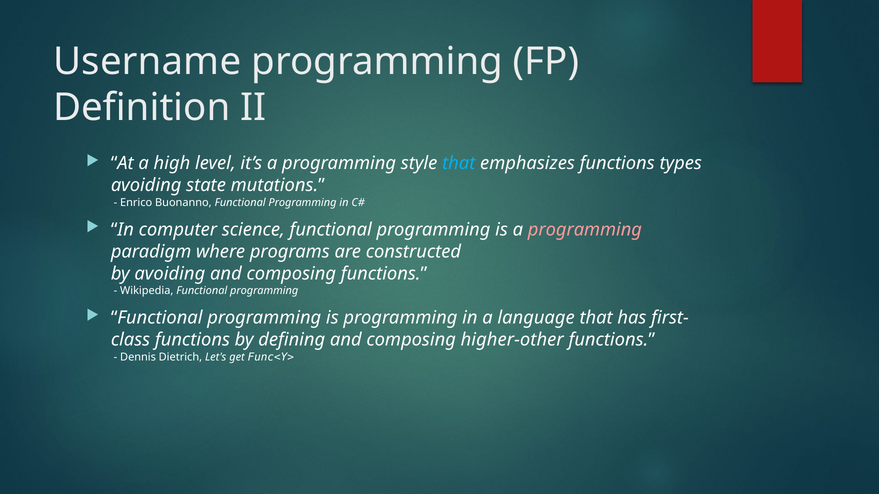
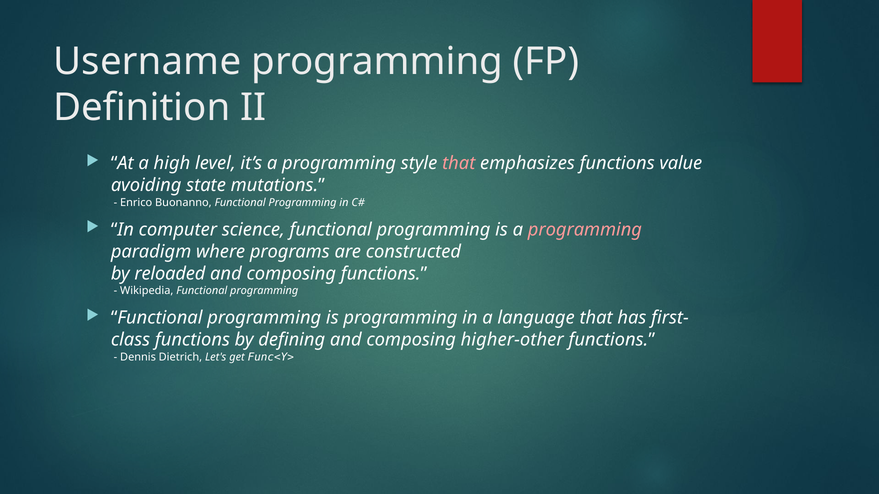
that at (459, 164) colour: light blue -> pink
types: types -> value
by avoiding: avoiding -> reloaded
